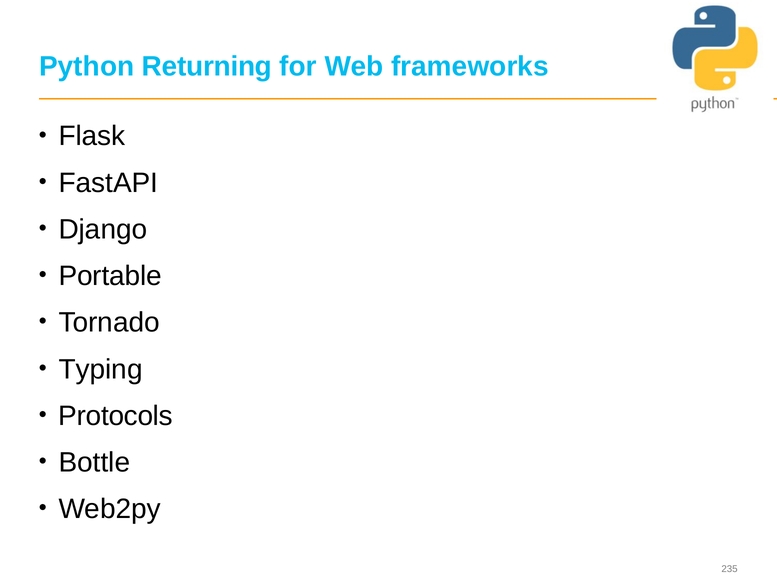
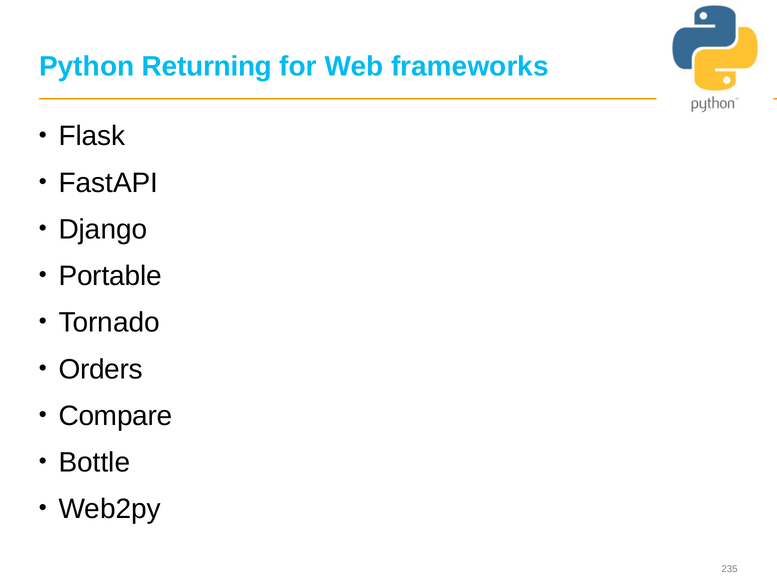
Typing: Typing -> Orders
Protocols: Protocols -> Compare
